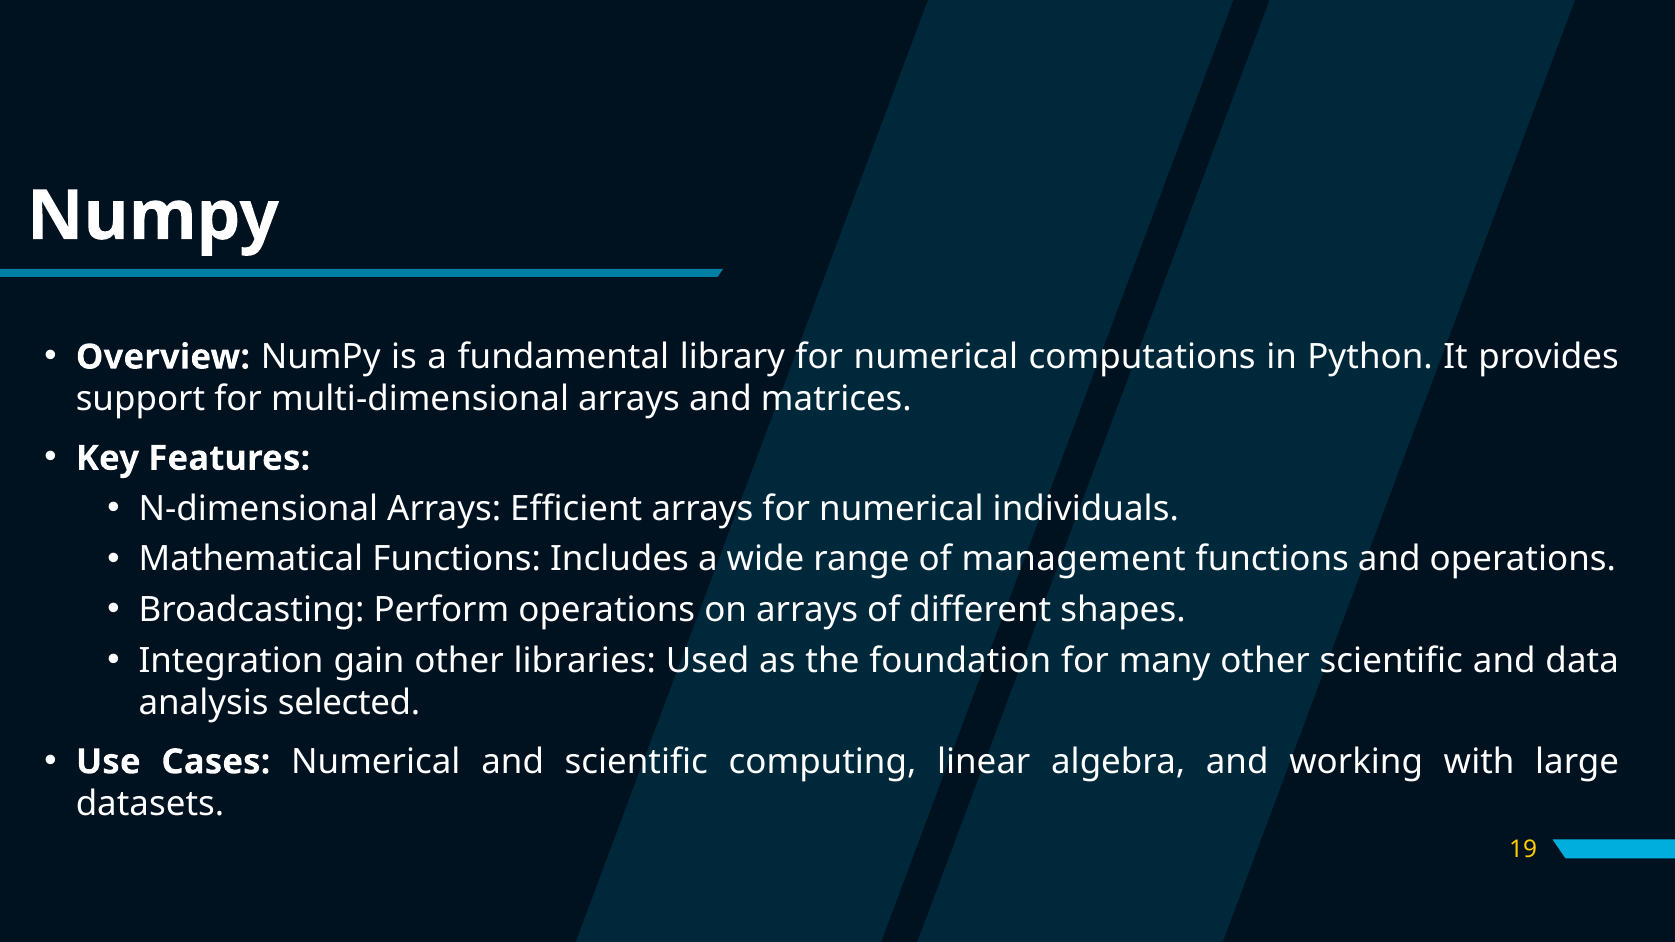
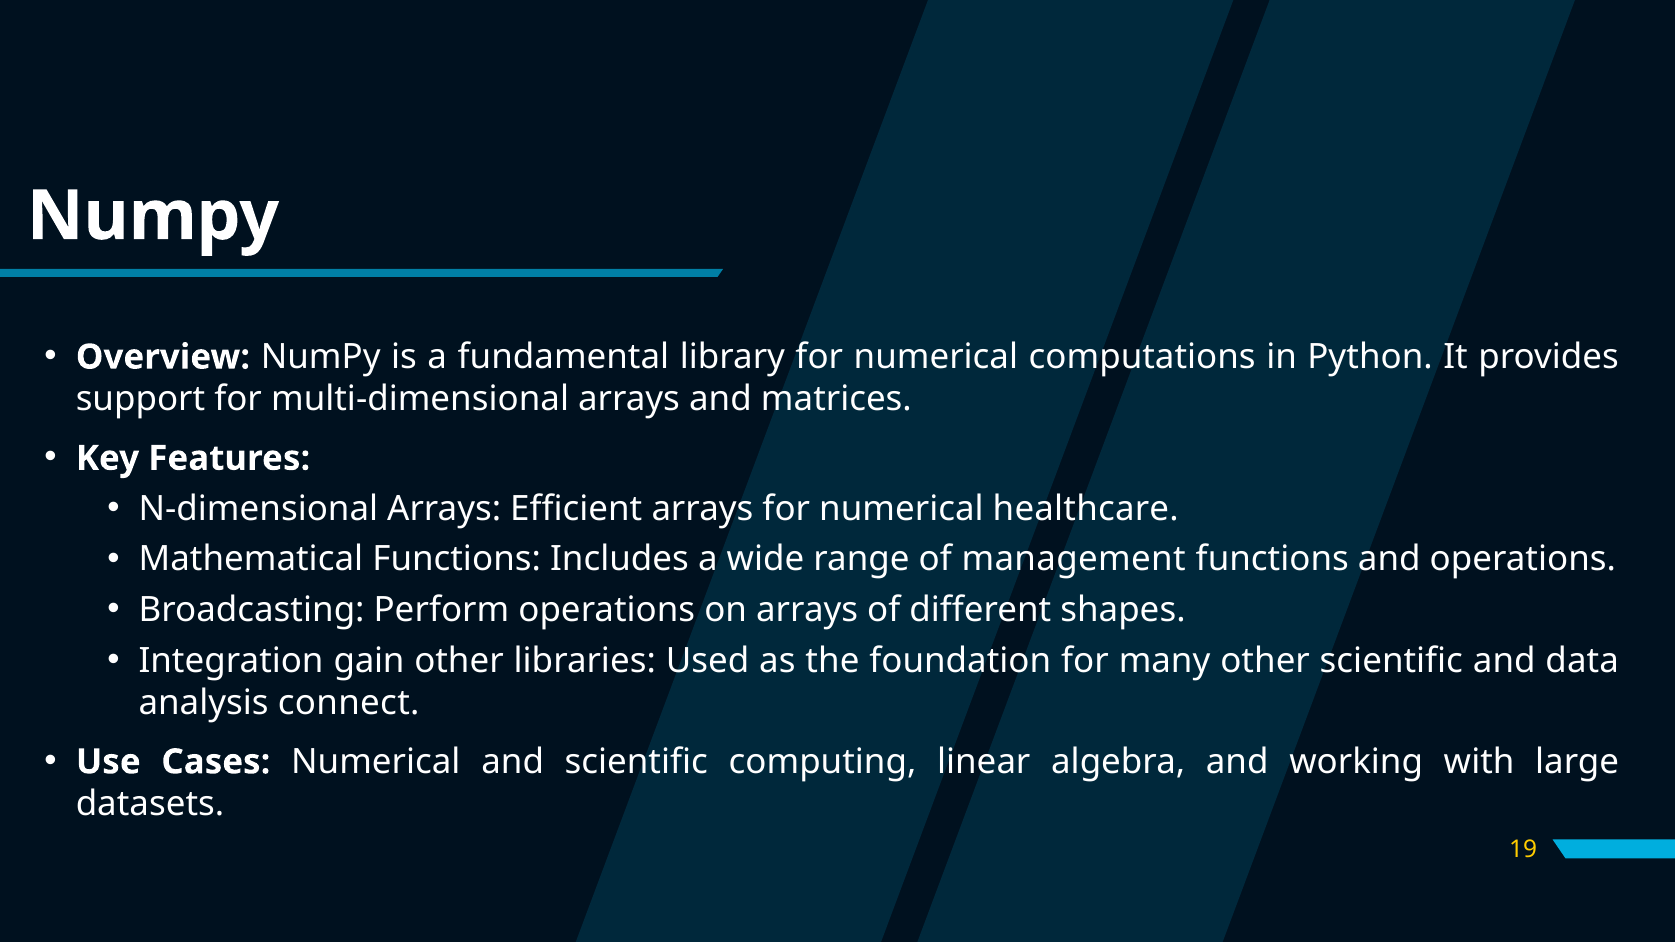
individuals: individuals -> healthcare
selected: selected -> connect
